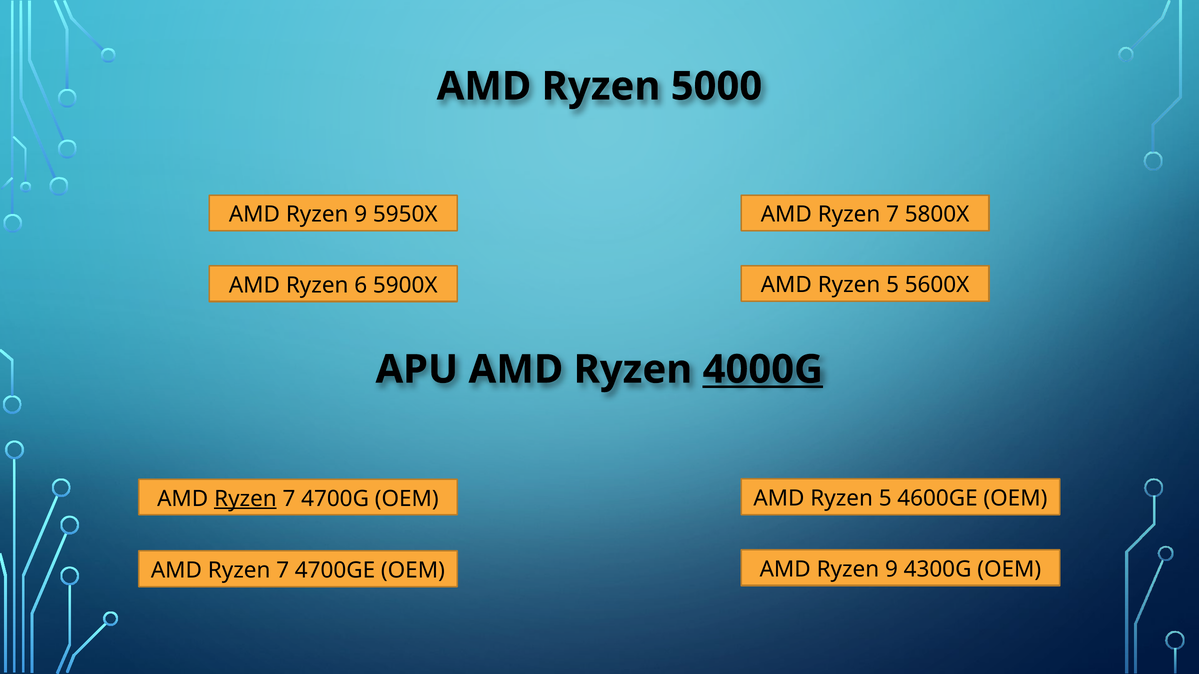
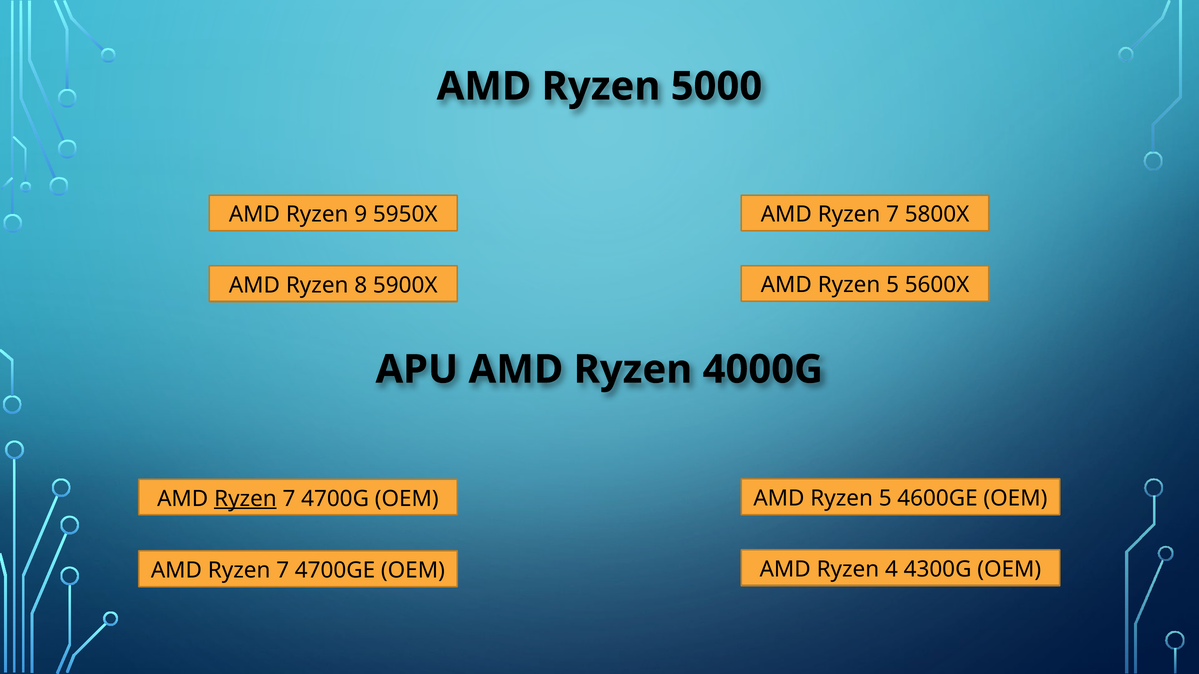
6: 6 -> 8
4000G underline: present -> none
9 at (892, 570): 9 -> 4
